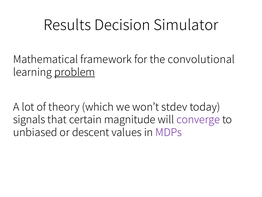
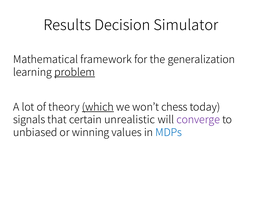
convolutional: convolutional -> generalization
which underline: none -> present
stdev: stdev -> chess
magnitude: magnitude -> unrealistic
descent: descent -> winning
MDPs colour: purple -> blue
